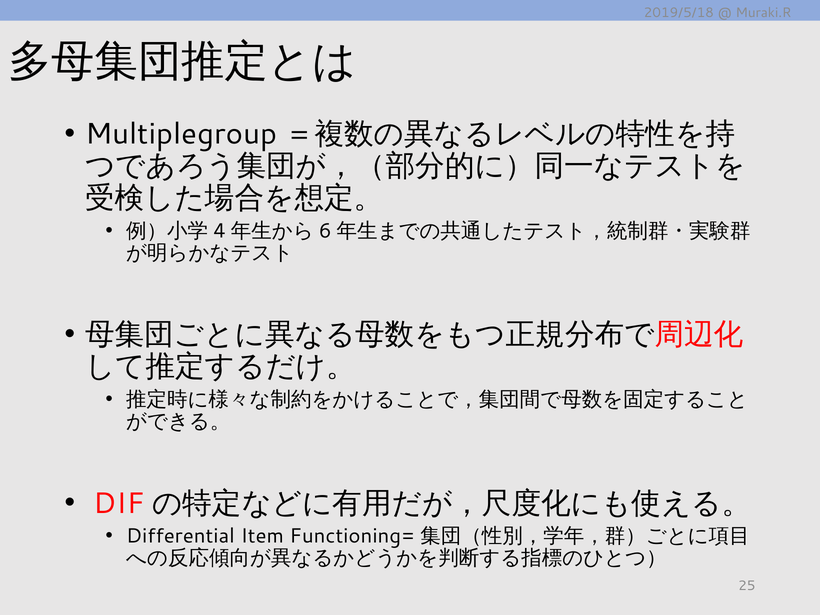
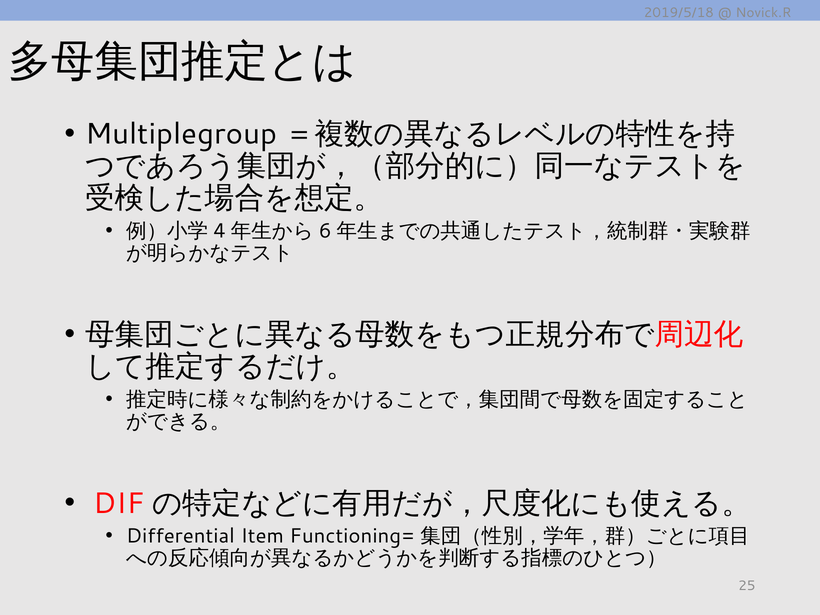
Muraki.R: Muraki.R -> Novick.R
